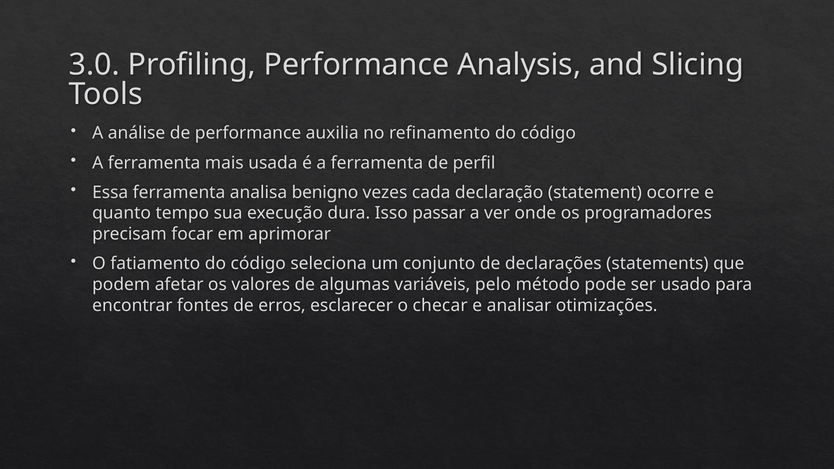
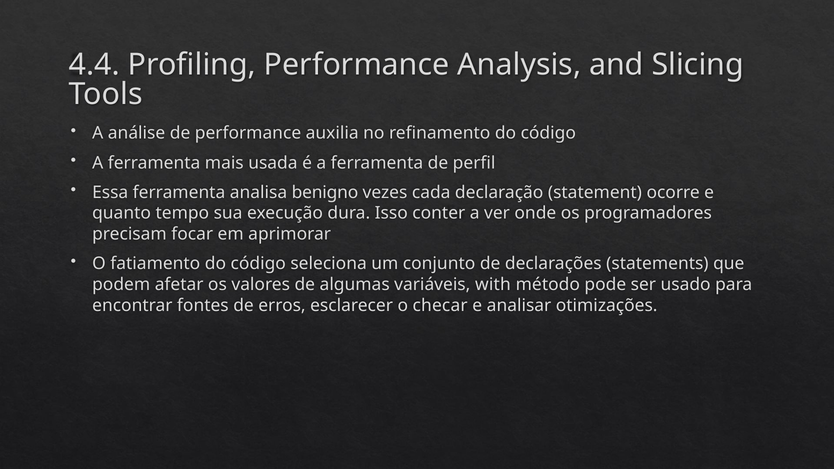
3.0: 3.0 -> 4.4
passar: passar -> conter
pelo: pelo -> with
